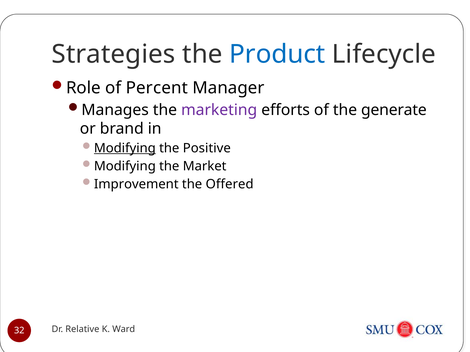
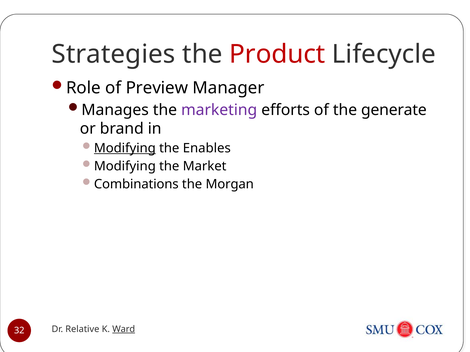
Product colour: blue -> red
Percent: Percent -> Preview
Positive: Positive -> Enables
Improvement: Improvement -> Combinations
Offered: Offered -> Morgan
Ward underline: none -> present
